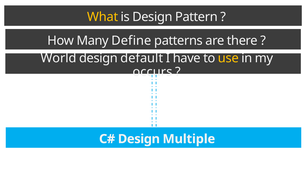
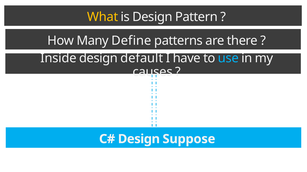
World: World -> Inside
use colour: yellow -> light blue
occurs: occurs -> causes
Multiple: Multiple -> Suppose
